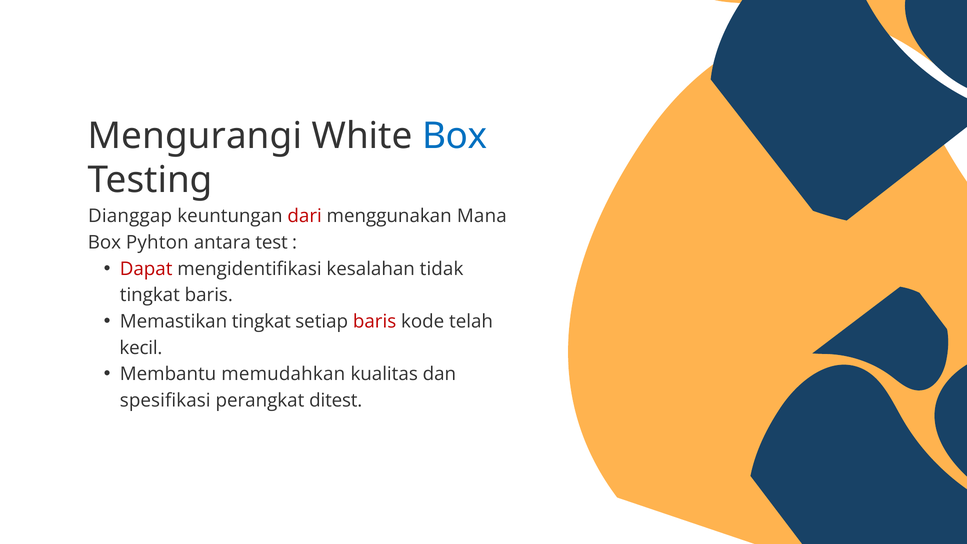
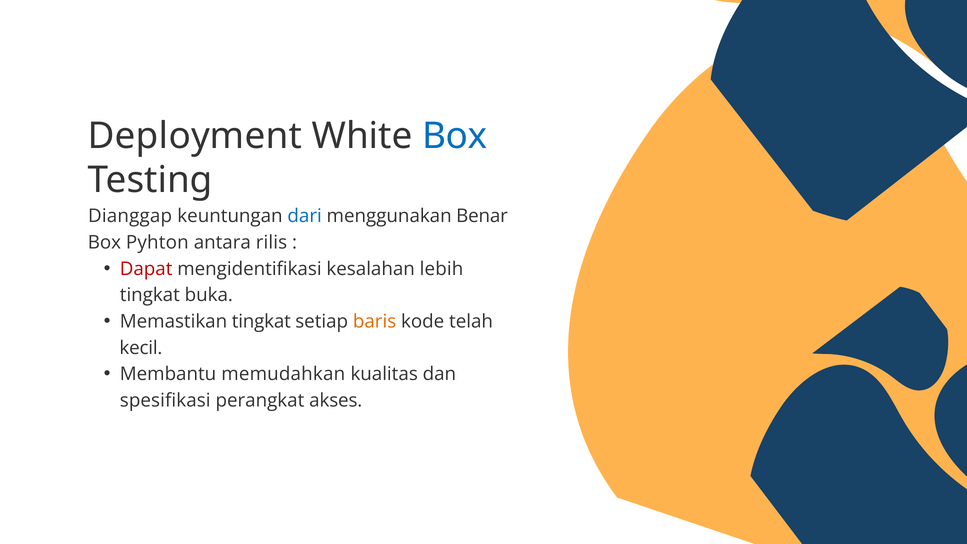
Mengurangi: Mengurangi -> Deployment
dari colour: red -> blue
Mana: Mana -> Benar
test: test -> rilis
tidak: tidak -> lebih
tingkat baris: baris -> buka
baris at (375, 322) colour: red -> orange
ditest: ditest -> akses
